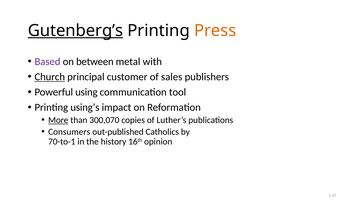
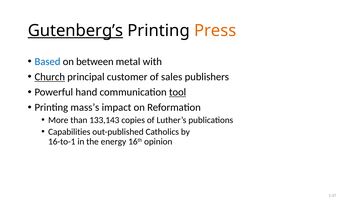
Based colour: purple -> blue
using: using -> hand
tool underline: none -> present
using’s: using’s -> mass’s
More underline: present -> none
300,070: 300,070 -> 133,143
Consumers: Consumers -> Capabilities
70-to-1: 70-to-1 -> 16-to-1
history: history -> energy
